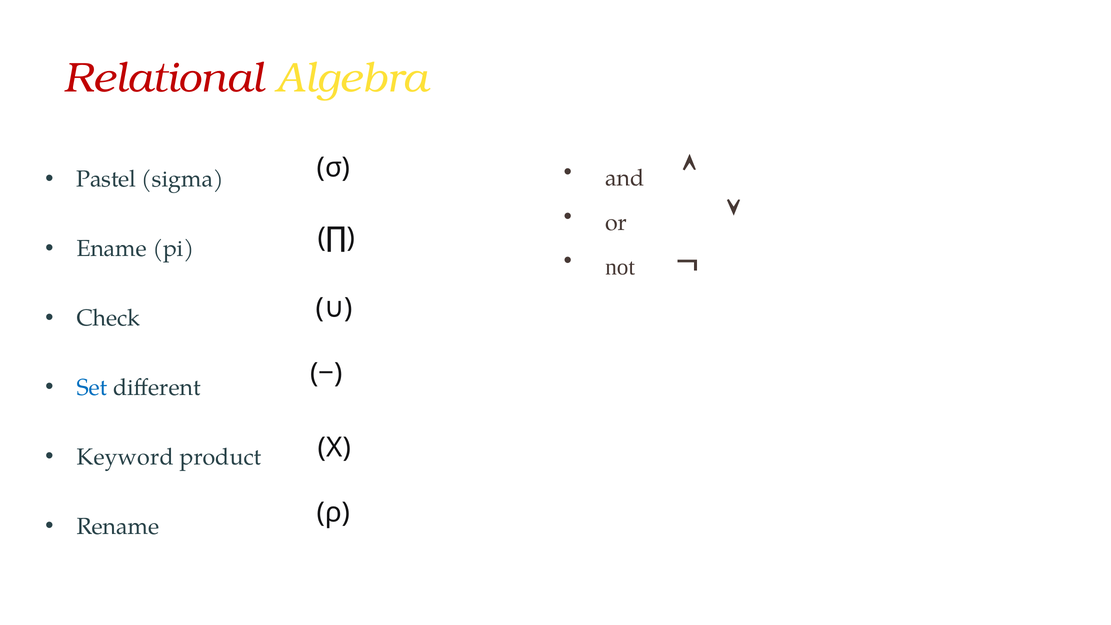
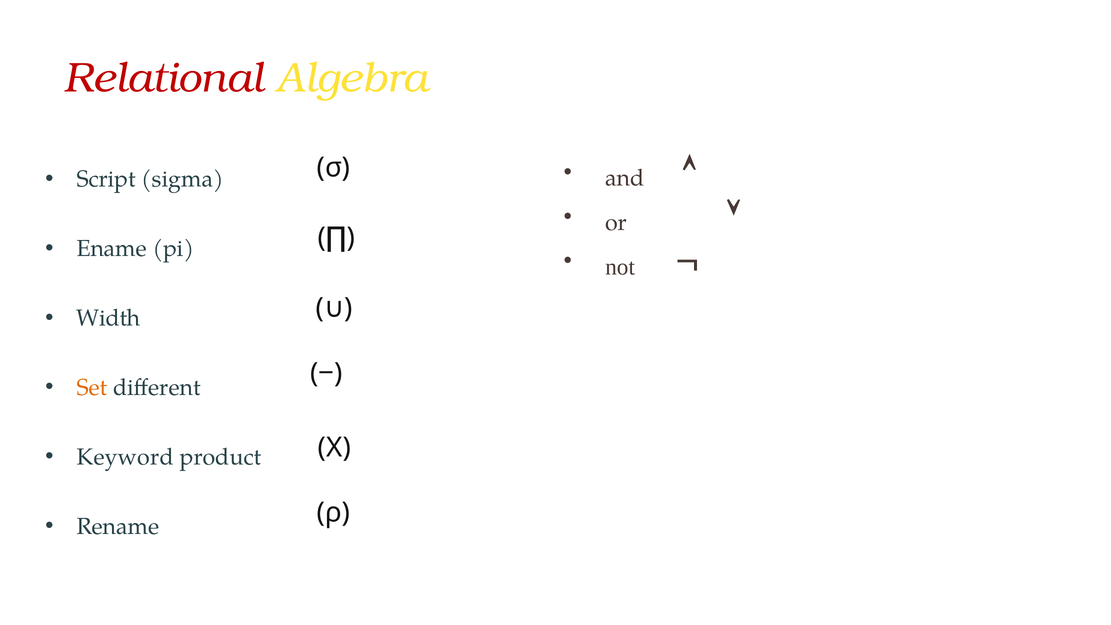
Pastel: Pastel -> Script
Check: Check -> Width
Set colour: blue -> orange
